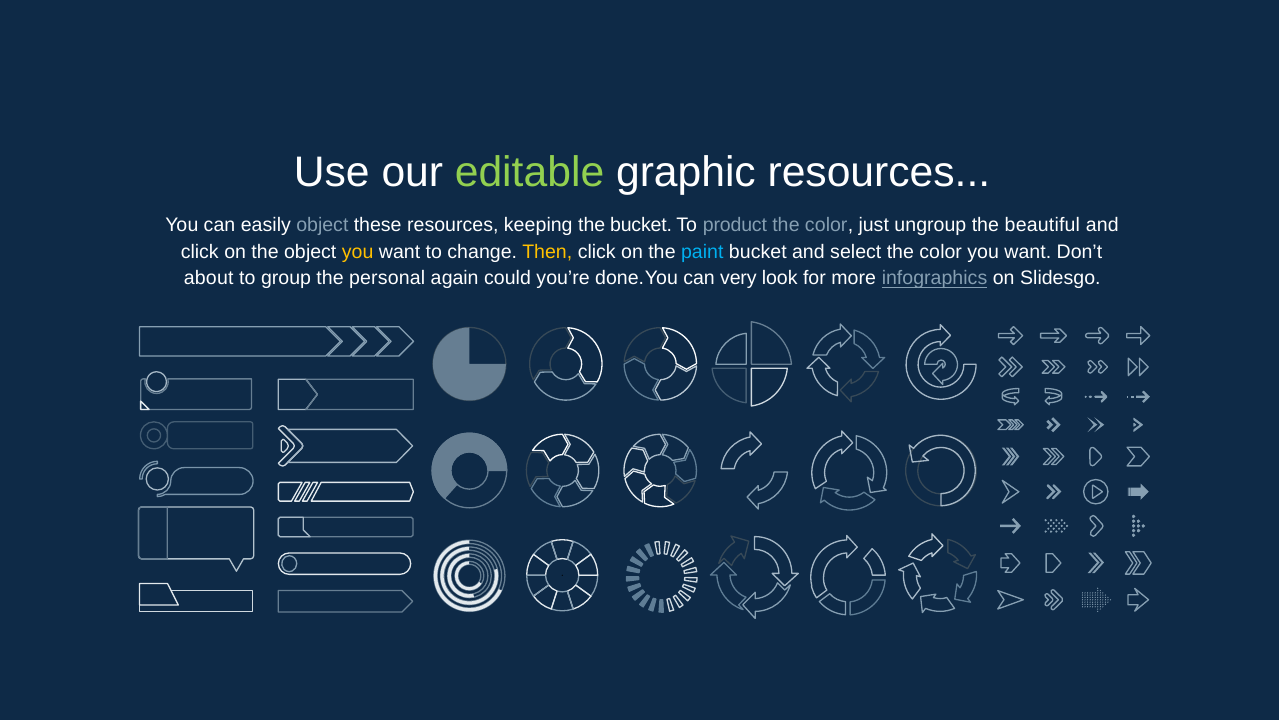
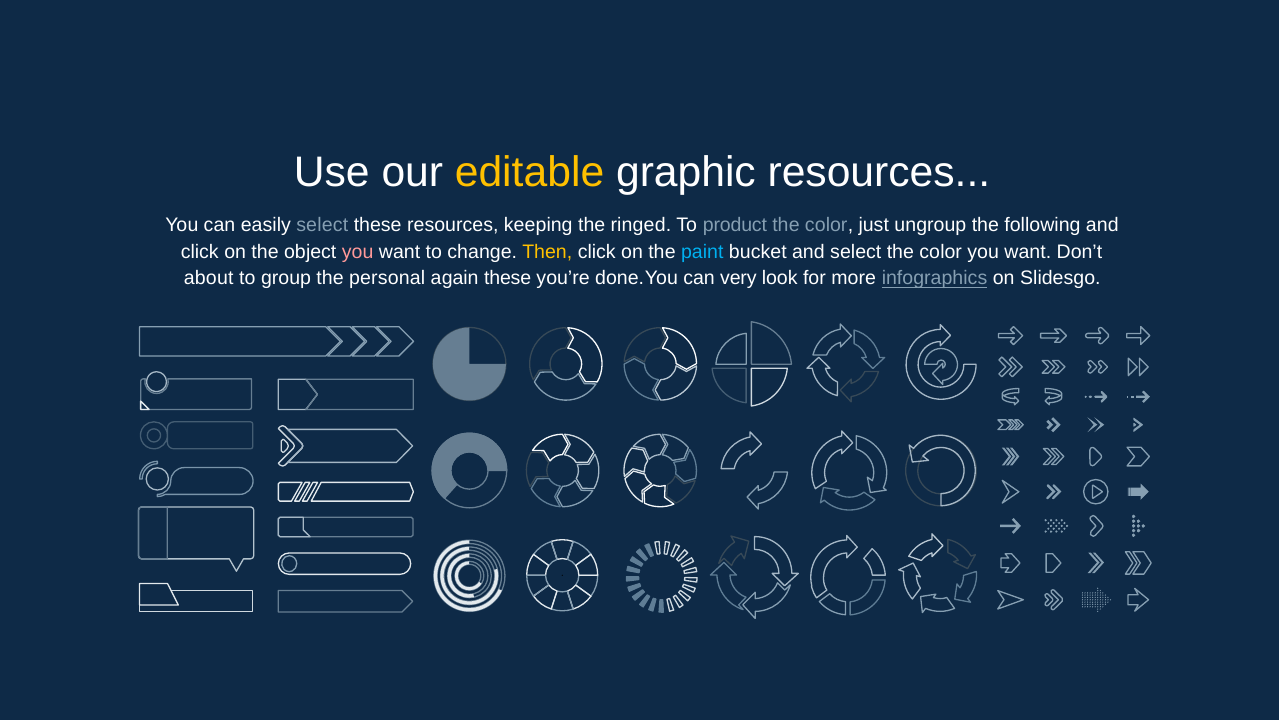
editable colour: light green -> yellow
easily object: object -> select
the bucket: bucket -> ringed
beautiful: beautiful -> following
you at (358, 251) colour: yellow -> pink
again could: could -> these
